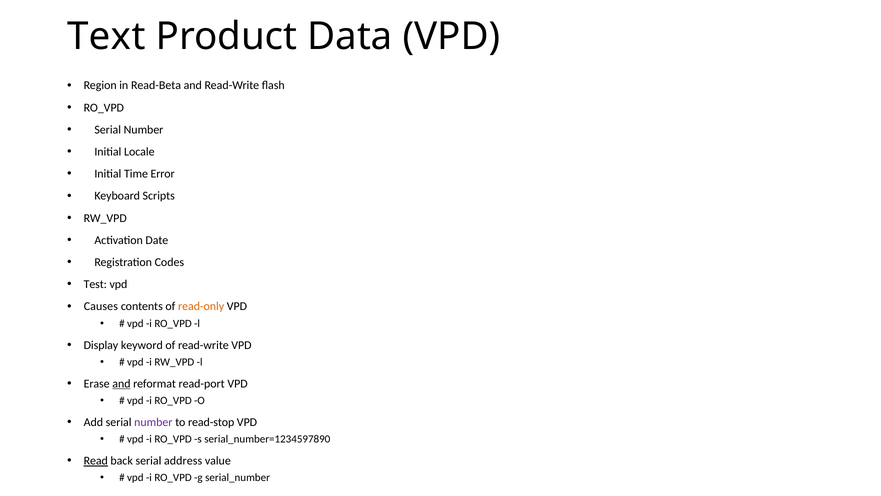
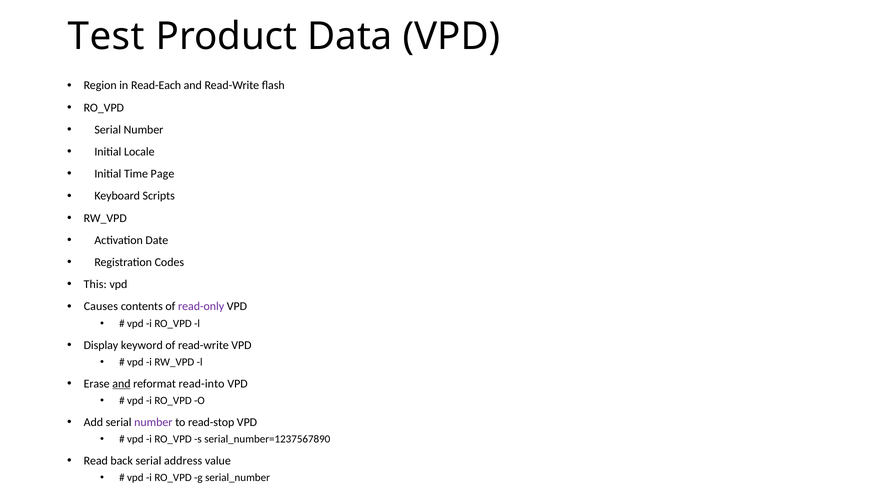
Text: Text -> Test
Read-Beta: Read-Beta -> Read-Each
Error: Error -> Page
Test: Test -> This
read-only colour: orange -> purple
read-port: read-port -> read-into
serial_number=1234597890: serial_number=1234597890 -> serial_number=1237567890
Read underline: present -> none
